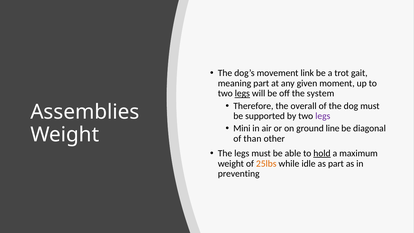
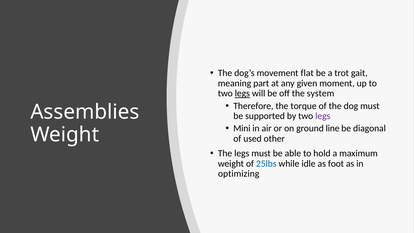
link: link -> flat
overall: overall -> torque
than: than -> used
hold underline: present -> none
25lbs colour: orange -> blue
as part: part -> foot
preventing: preventing -> optimizing
